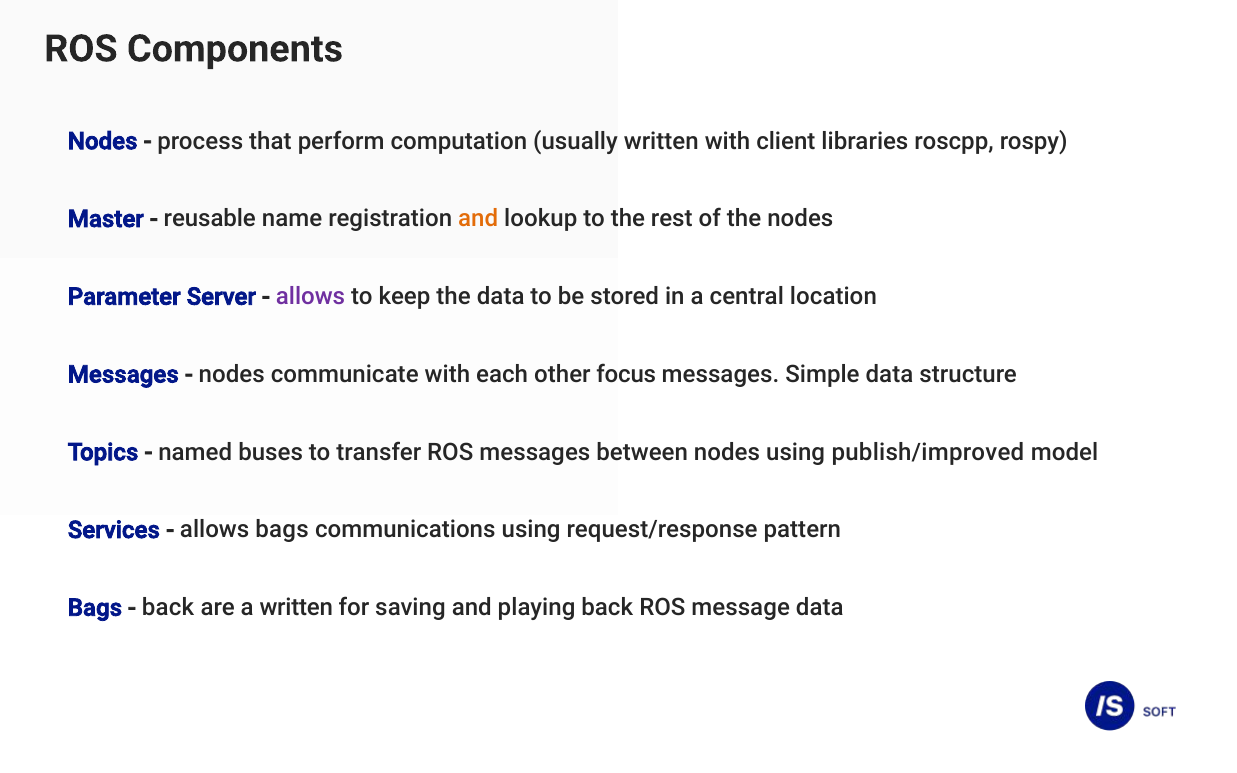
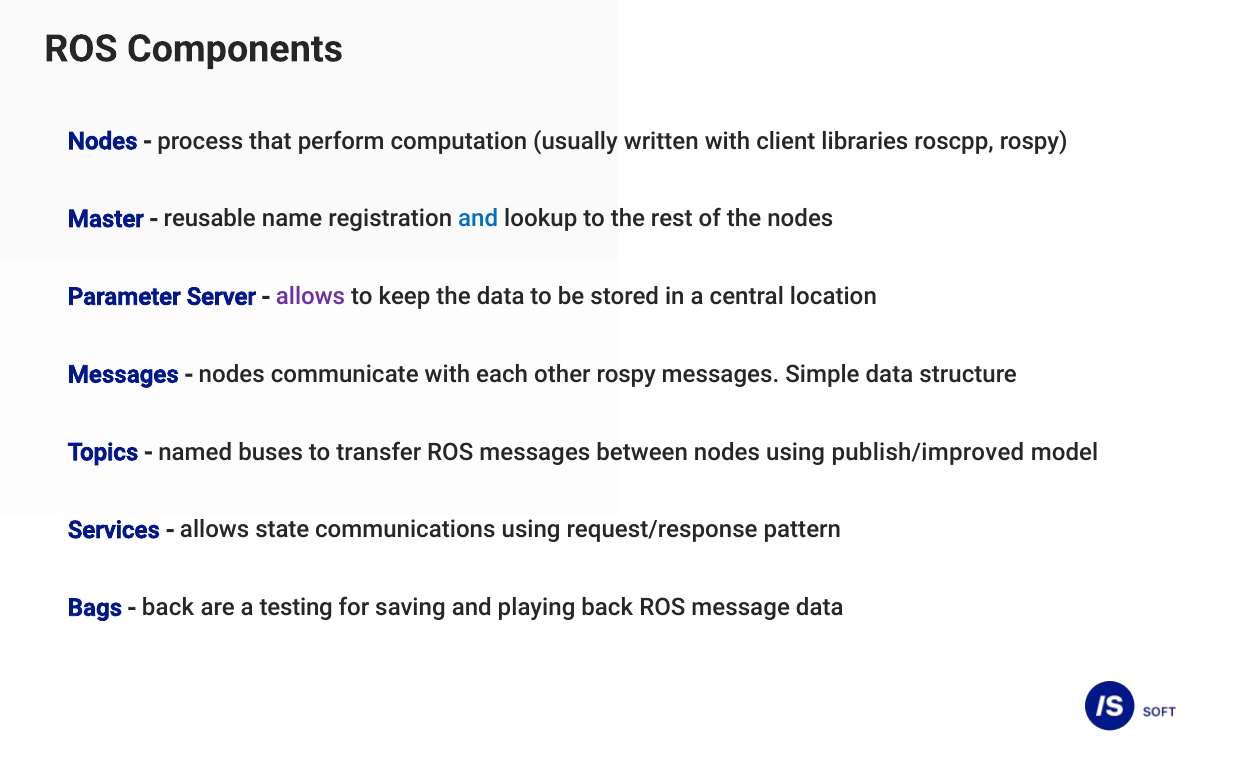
and at (478, 219) colour: orange -> blue
other focus: focus -> rospy
allows bags: bags -> state
a written: written -> testing
